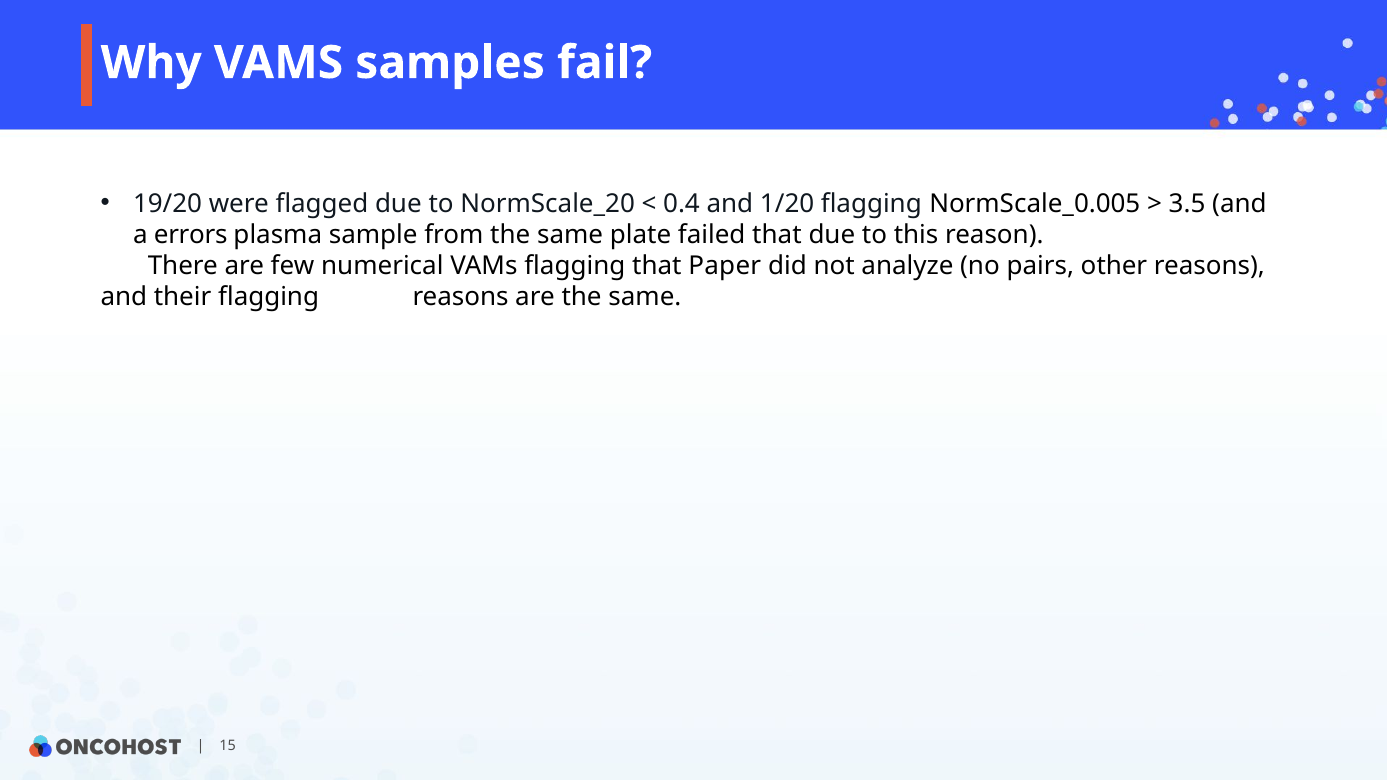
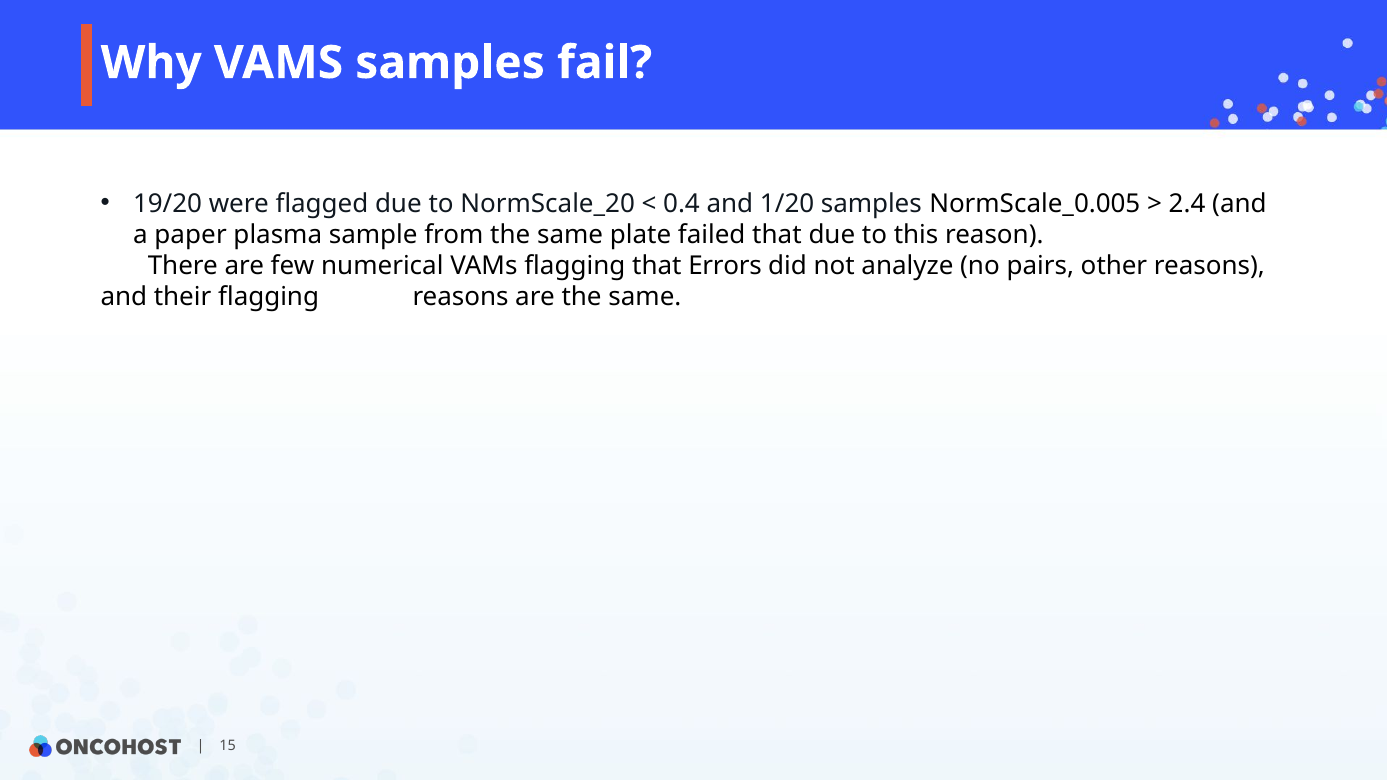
1/20 flagging: flagging -> samples
3.5: 3.5 -> 2.4
errors: errors -> paper
Paper: Paper -> Errors
